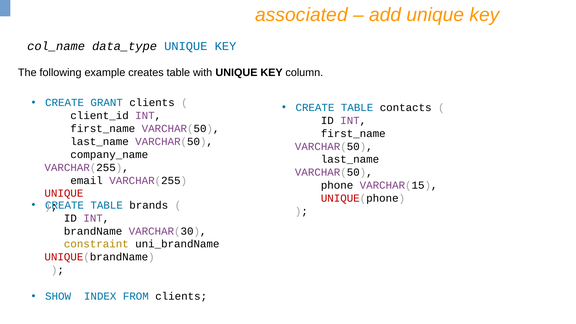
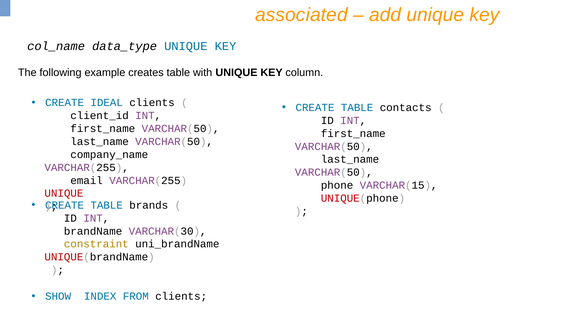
GRANT: GRANT -> IDEAL
